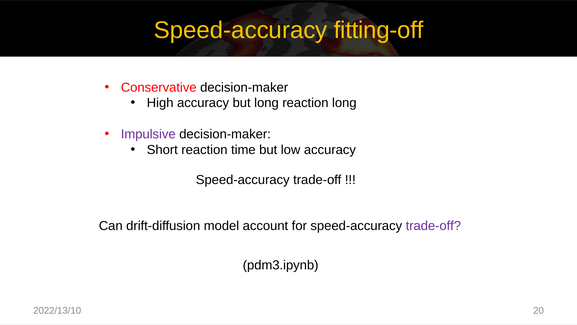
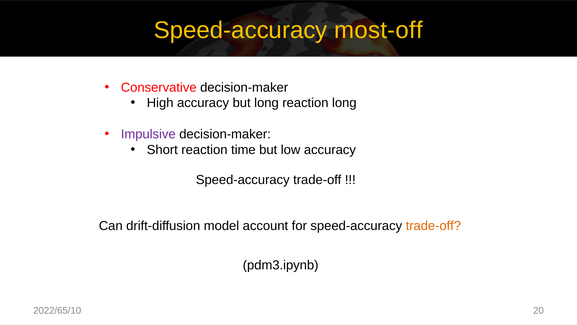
fitting-off: fitting-off -> most-off
trade-off at (433, 225) colour: purple -> orange
2022/13/10: 2022/13/10 -> 2022/65/10
